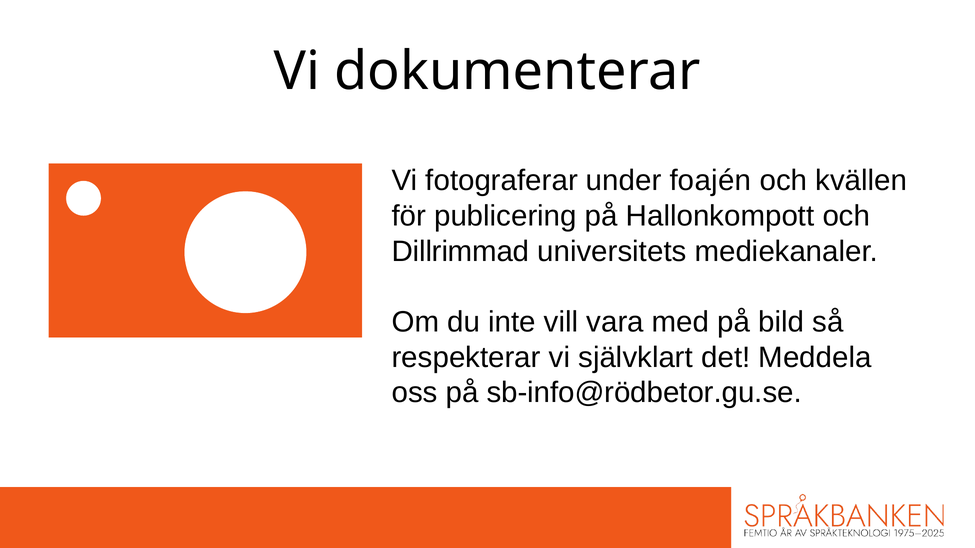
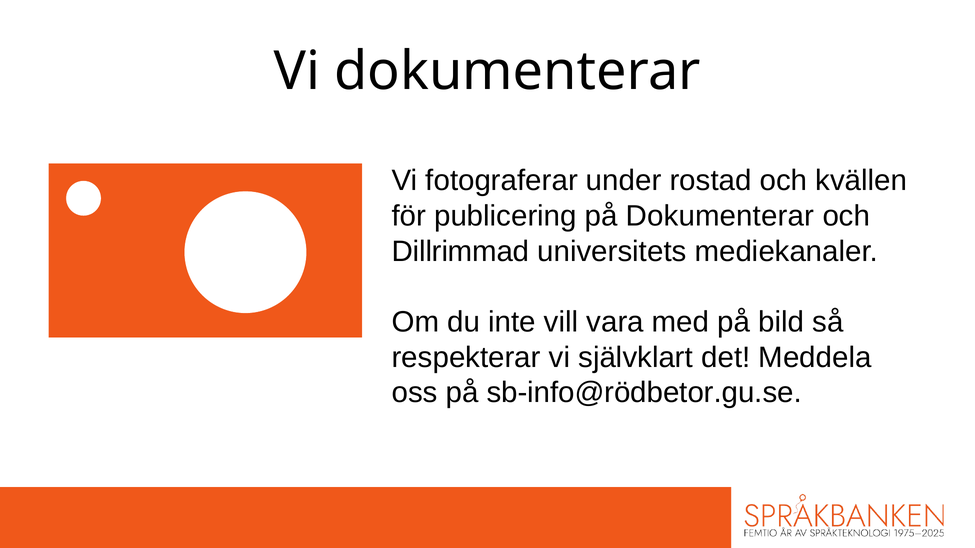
foajén: foajén -> rostad
på Hallonkompott: Hallonkompott -> Dokumenterar
